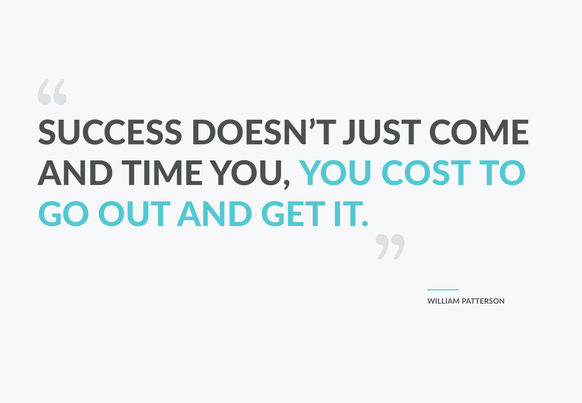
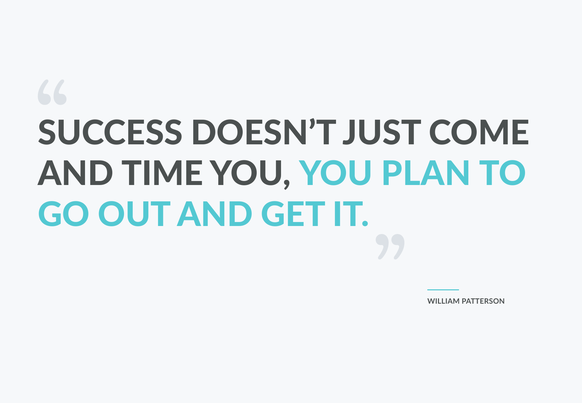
COST: COST -> PLAN
